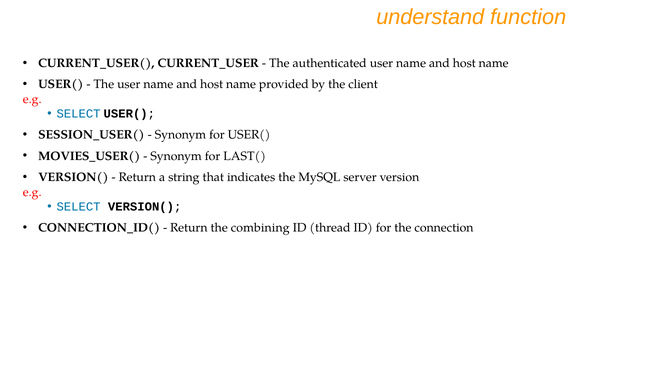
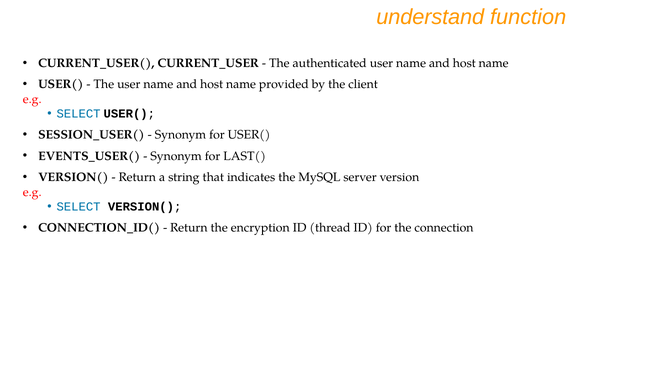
MOVIES_USER(: MOVIES_USER( -> EVENTS_USER(
combining: combining -> encryption
